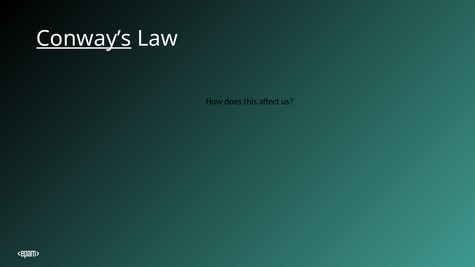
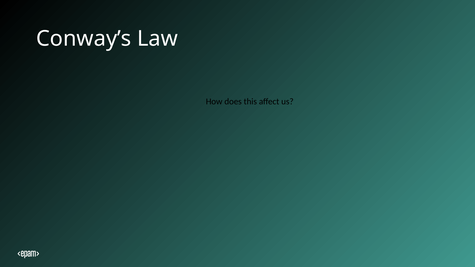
Conway’s underline: present -> none
